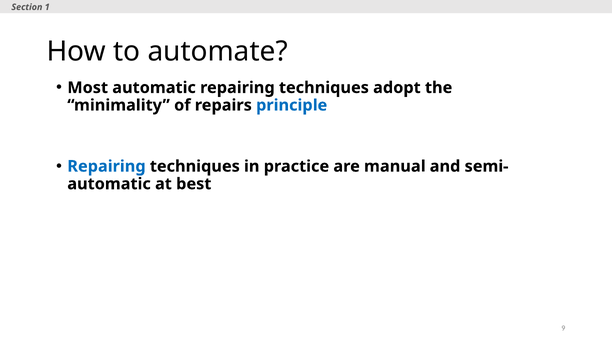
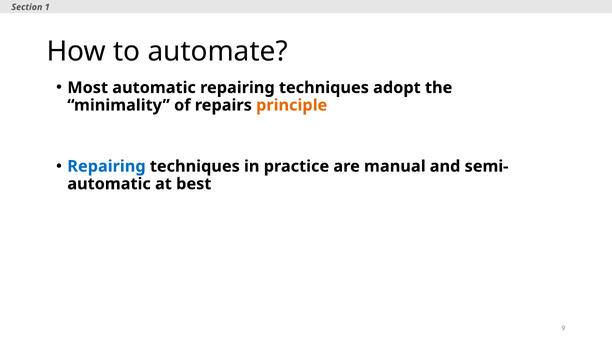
principle colour: blue -> orange
